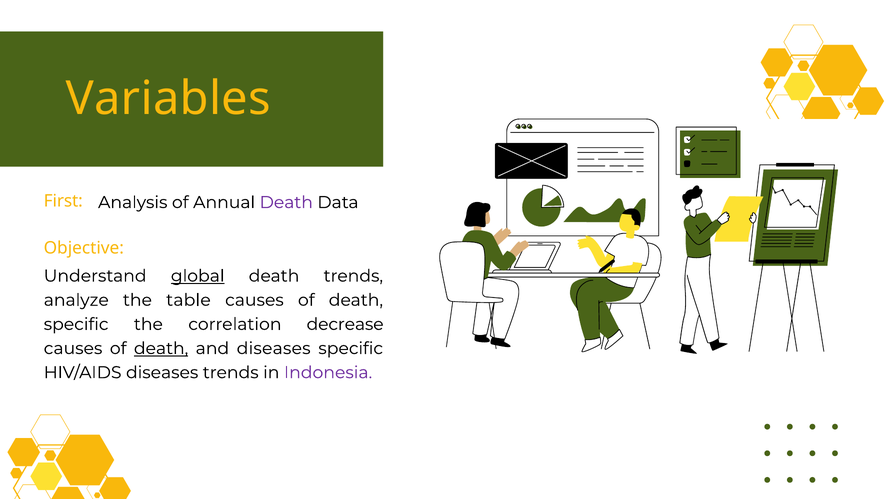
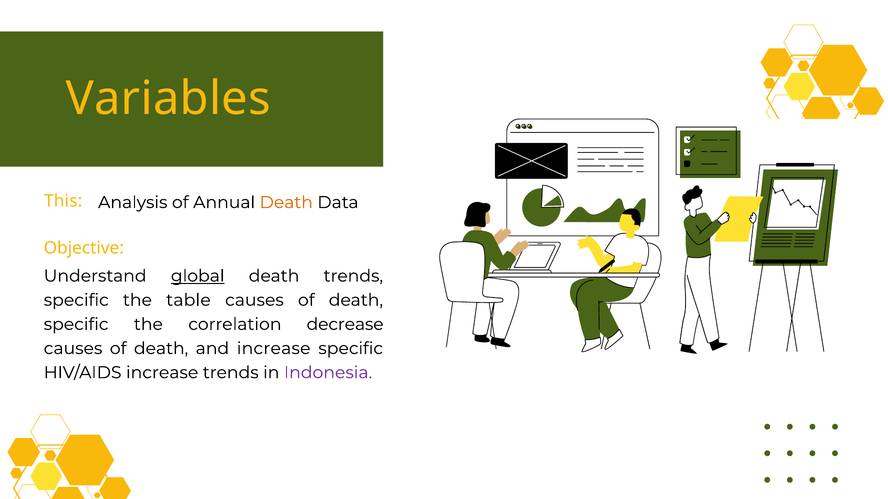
First: First -> This
Death at (286, 203) colour: purple -> orange
analyze at (76, 300): analyze -> specific
death at (161, 349) underline: present -> none
and diseases: diseases -> increase
HIV/AIDS diseases: diseases -> increase
